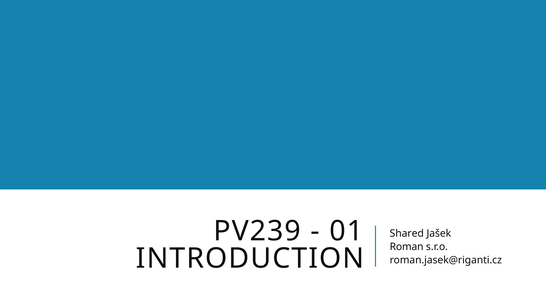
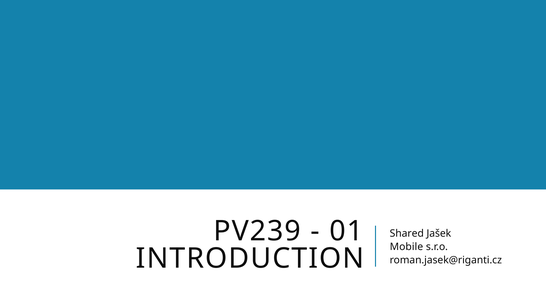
Roman: Roman -> Mobile
